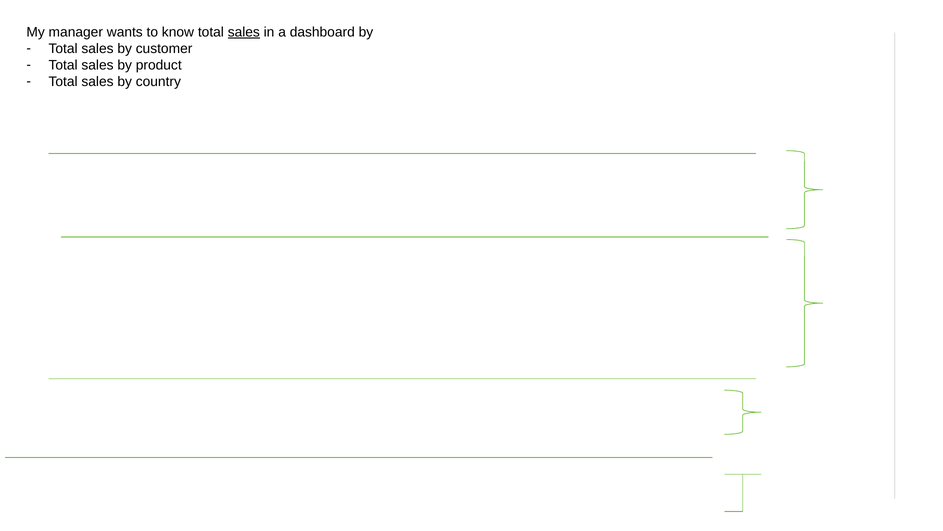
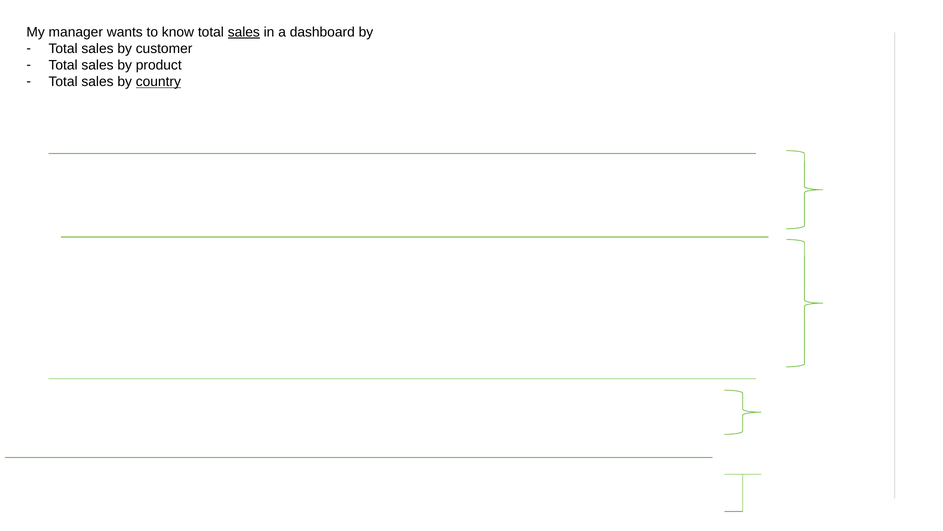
country underline: none -> present
